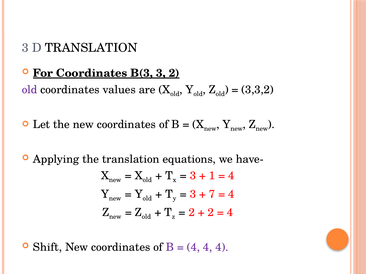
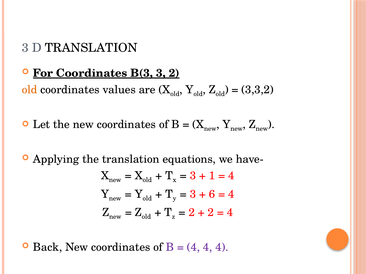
old at (30, 90) colour: purple -> orange
7: 7 -> 6
Shift: Shift -> Back
